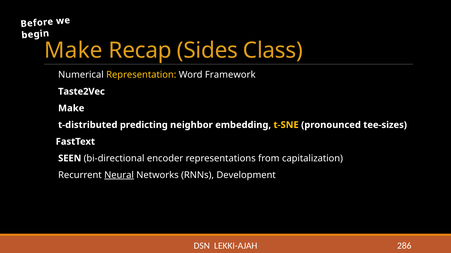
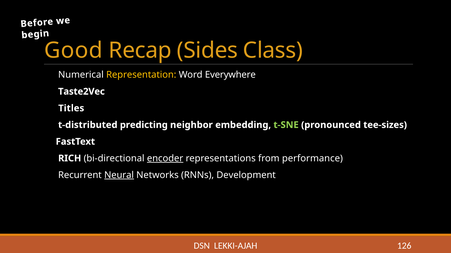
Make at (73, 51): Make -> Good
Framework: Framework -> Everywhere
3️⃣ Make: Make -> Titles
t-SNE colour: yellow -> light green
SEEN: SEEN -> RICH
encoder underline: none -> present
capitalization: capitalization -> performance
286: 286 -> 126
